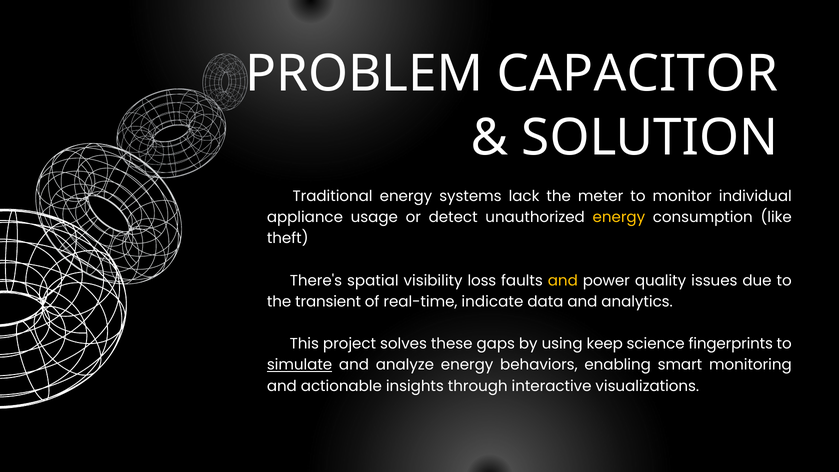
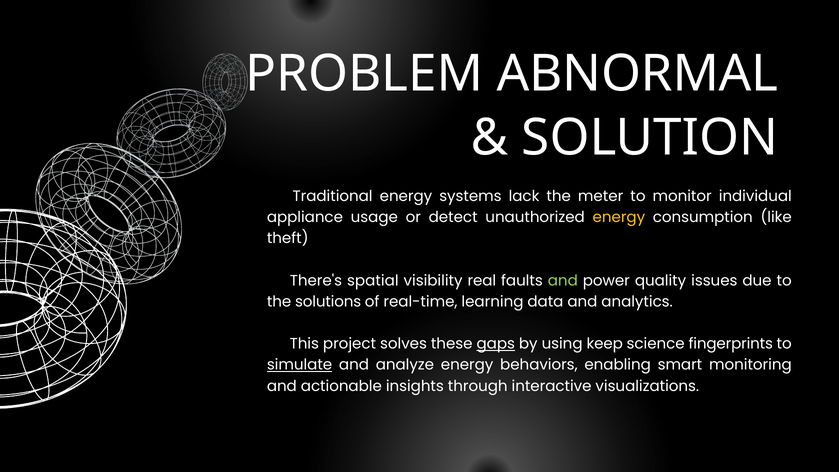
CAPACITOR: CAPACITOR -> ABNORMAL
loss: loss -> real
and at (563, 281) colour: yellow -> light green
transient: transient -> solutions
indicate: indicate -> learning
gaps underline: none -> present
